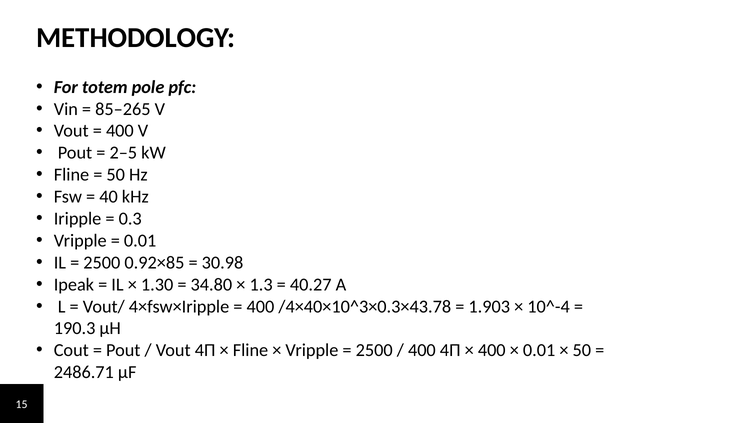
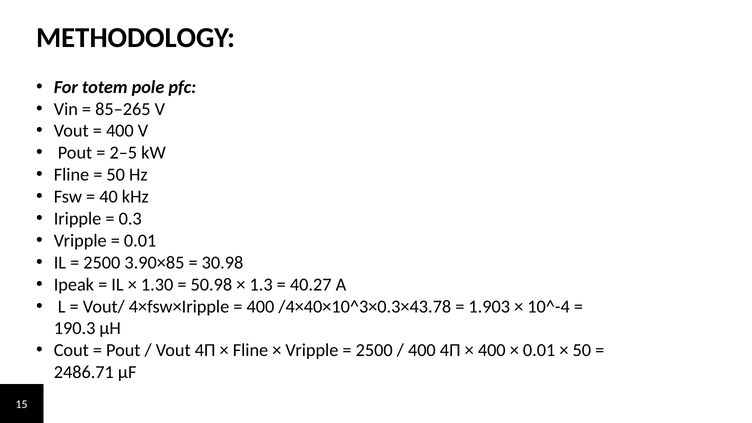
0.92×85: 0.92×85 -> 3.90×85
34.80: 34.80 -> 50.98
